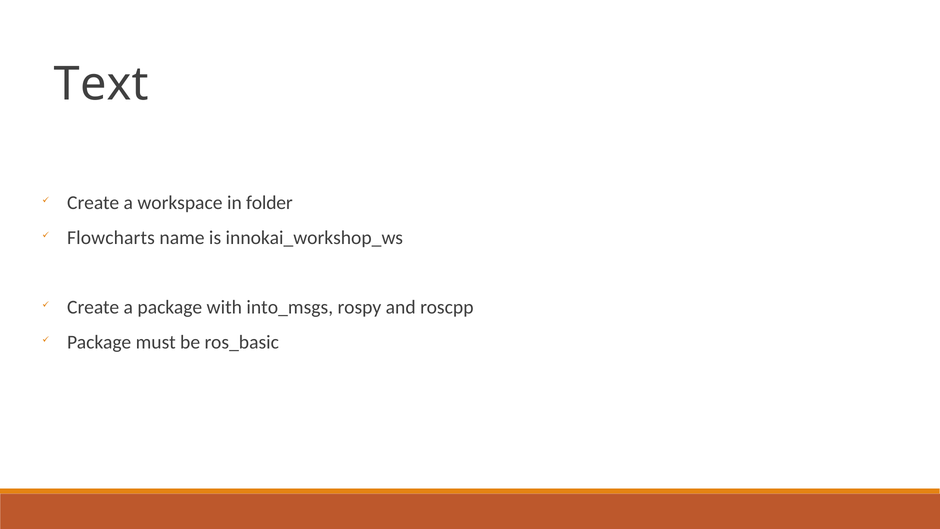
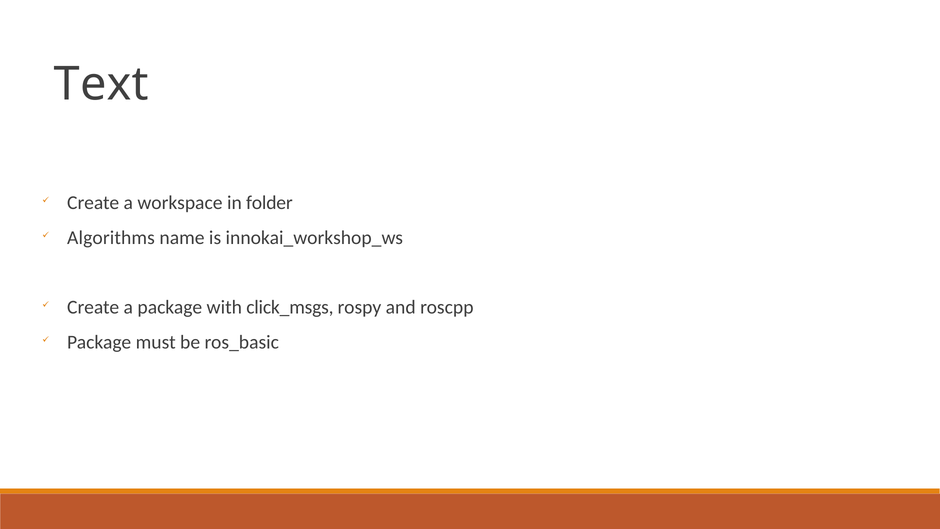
Flowcharts: Flowcharts -> Algorithms
into_msgs: into_msgs -> click_msgs
